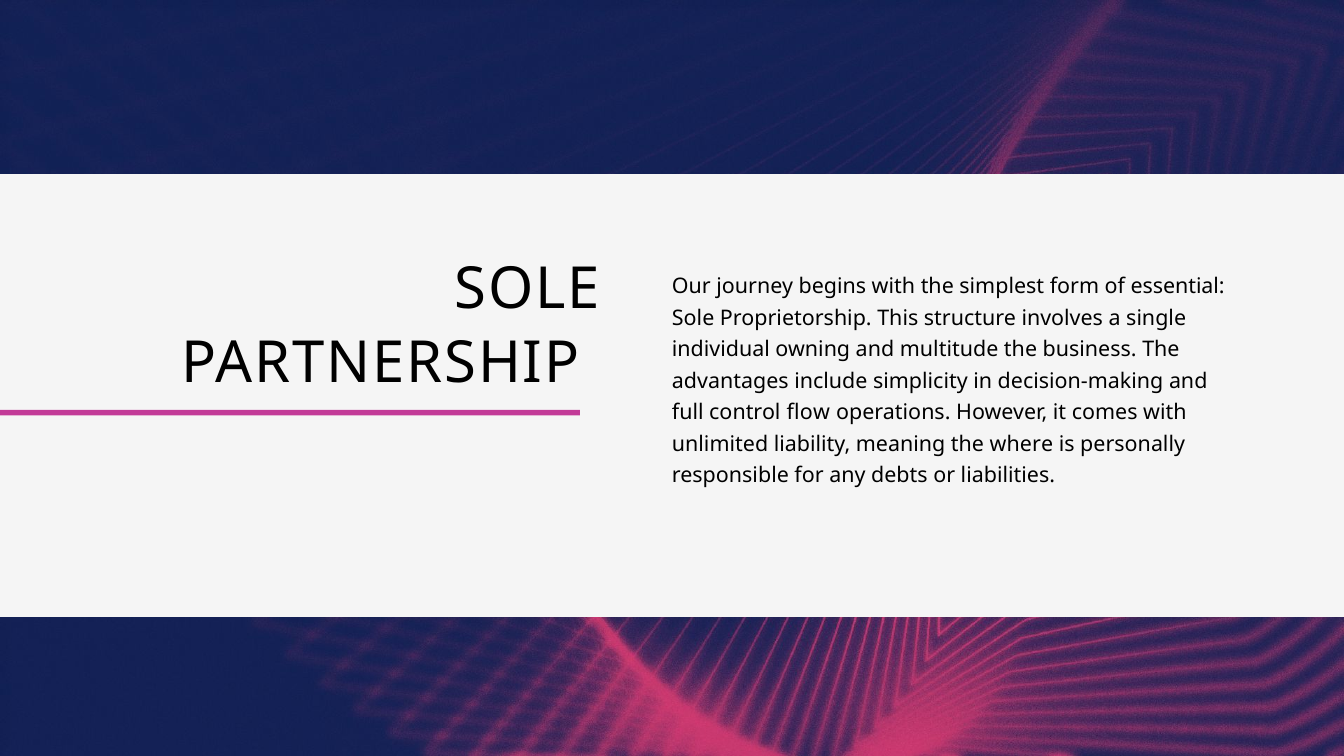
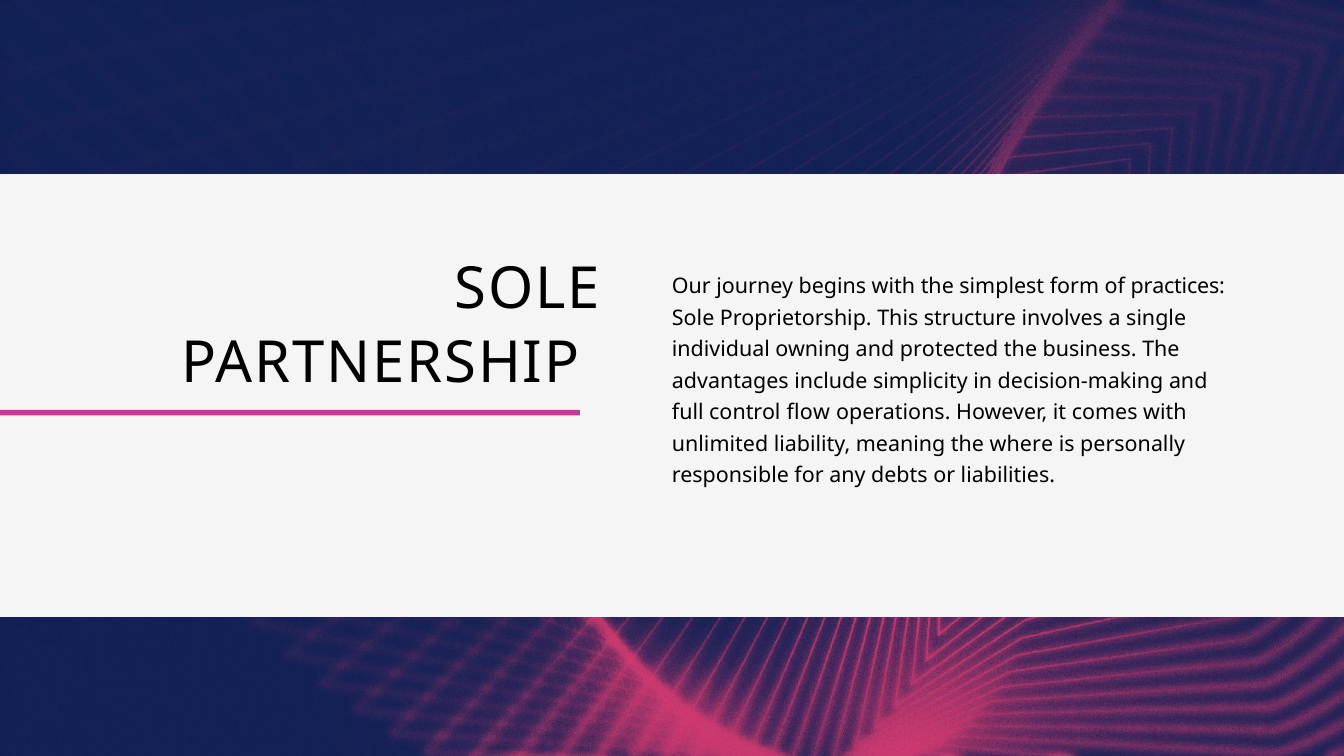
essential: essential -> practices
multitude: multitude -> protected
